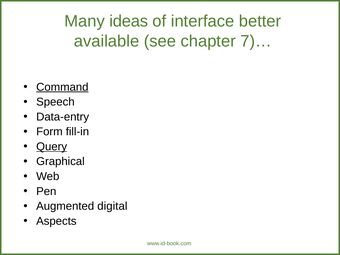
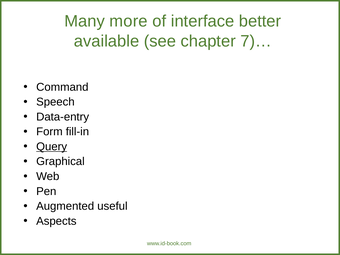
ideas: ideas -> more
Command underline: present -> none
digital: digital -> useful
